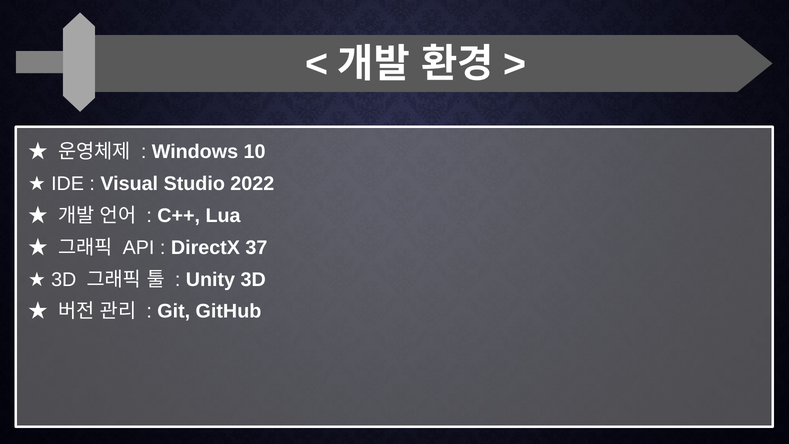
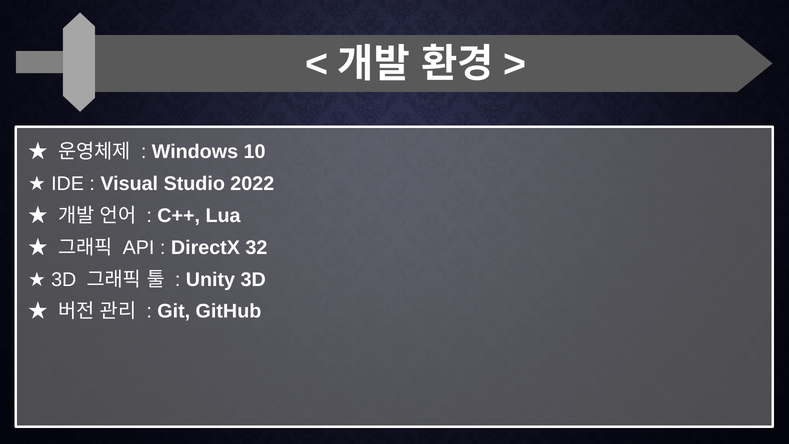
37: 37 -> 32
